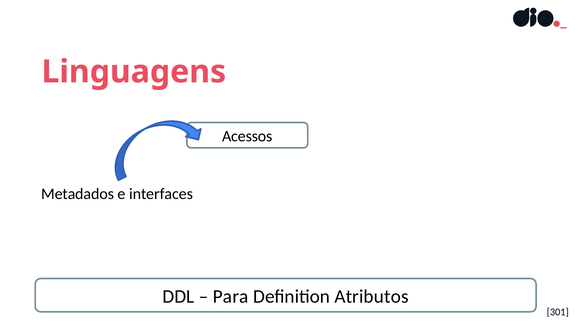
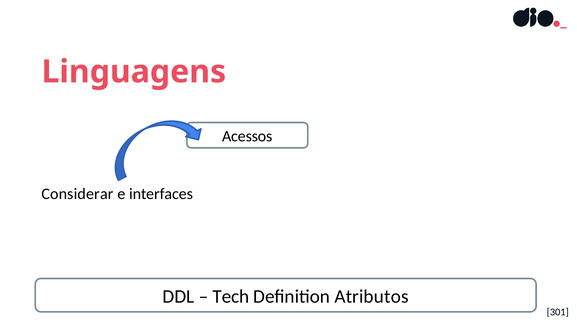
Metadados: Metadados -> Considerar
Para: Para -> Tech
